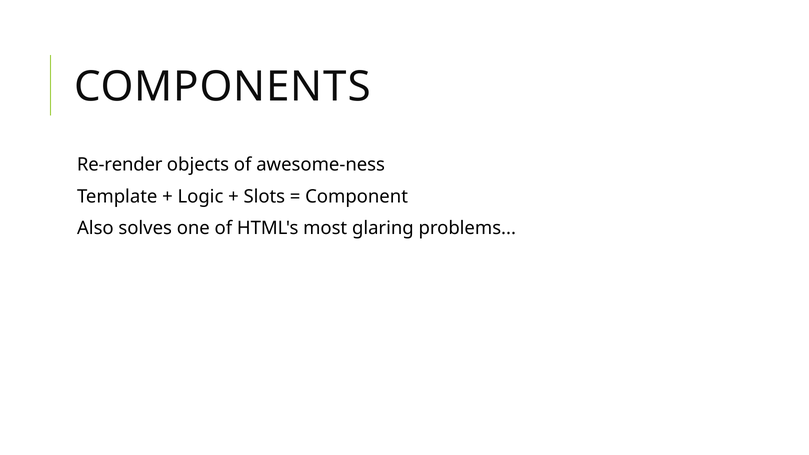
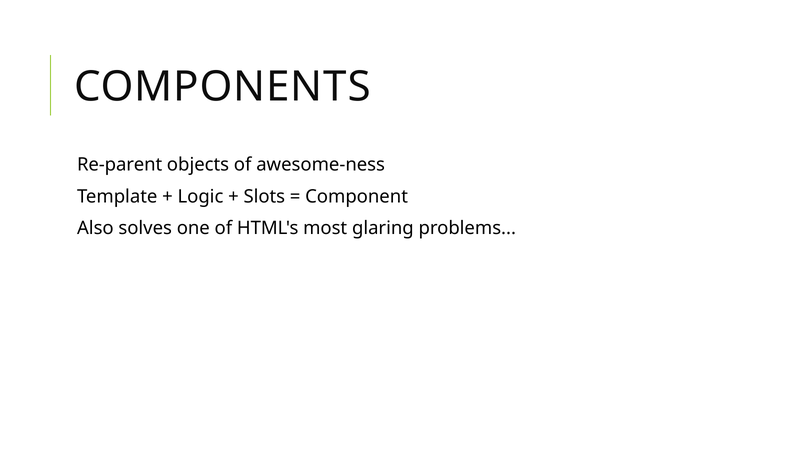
Re-render: Re-render -> Re-parent
